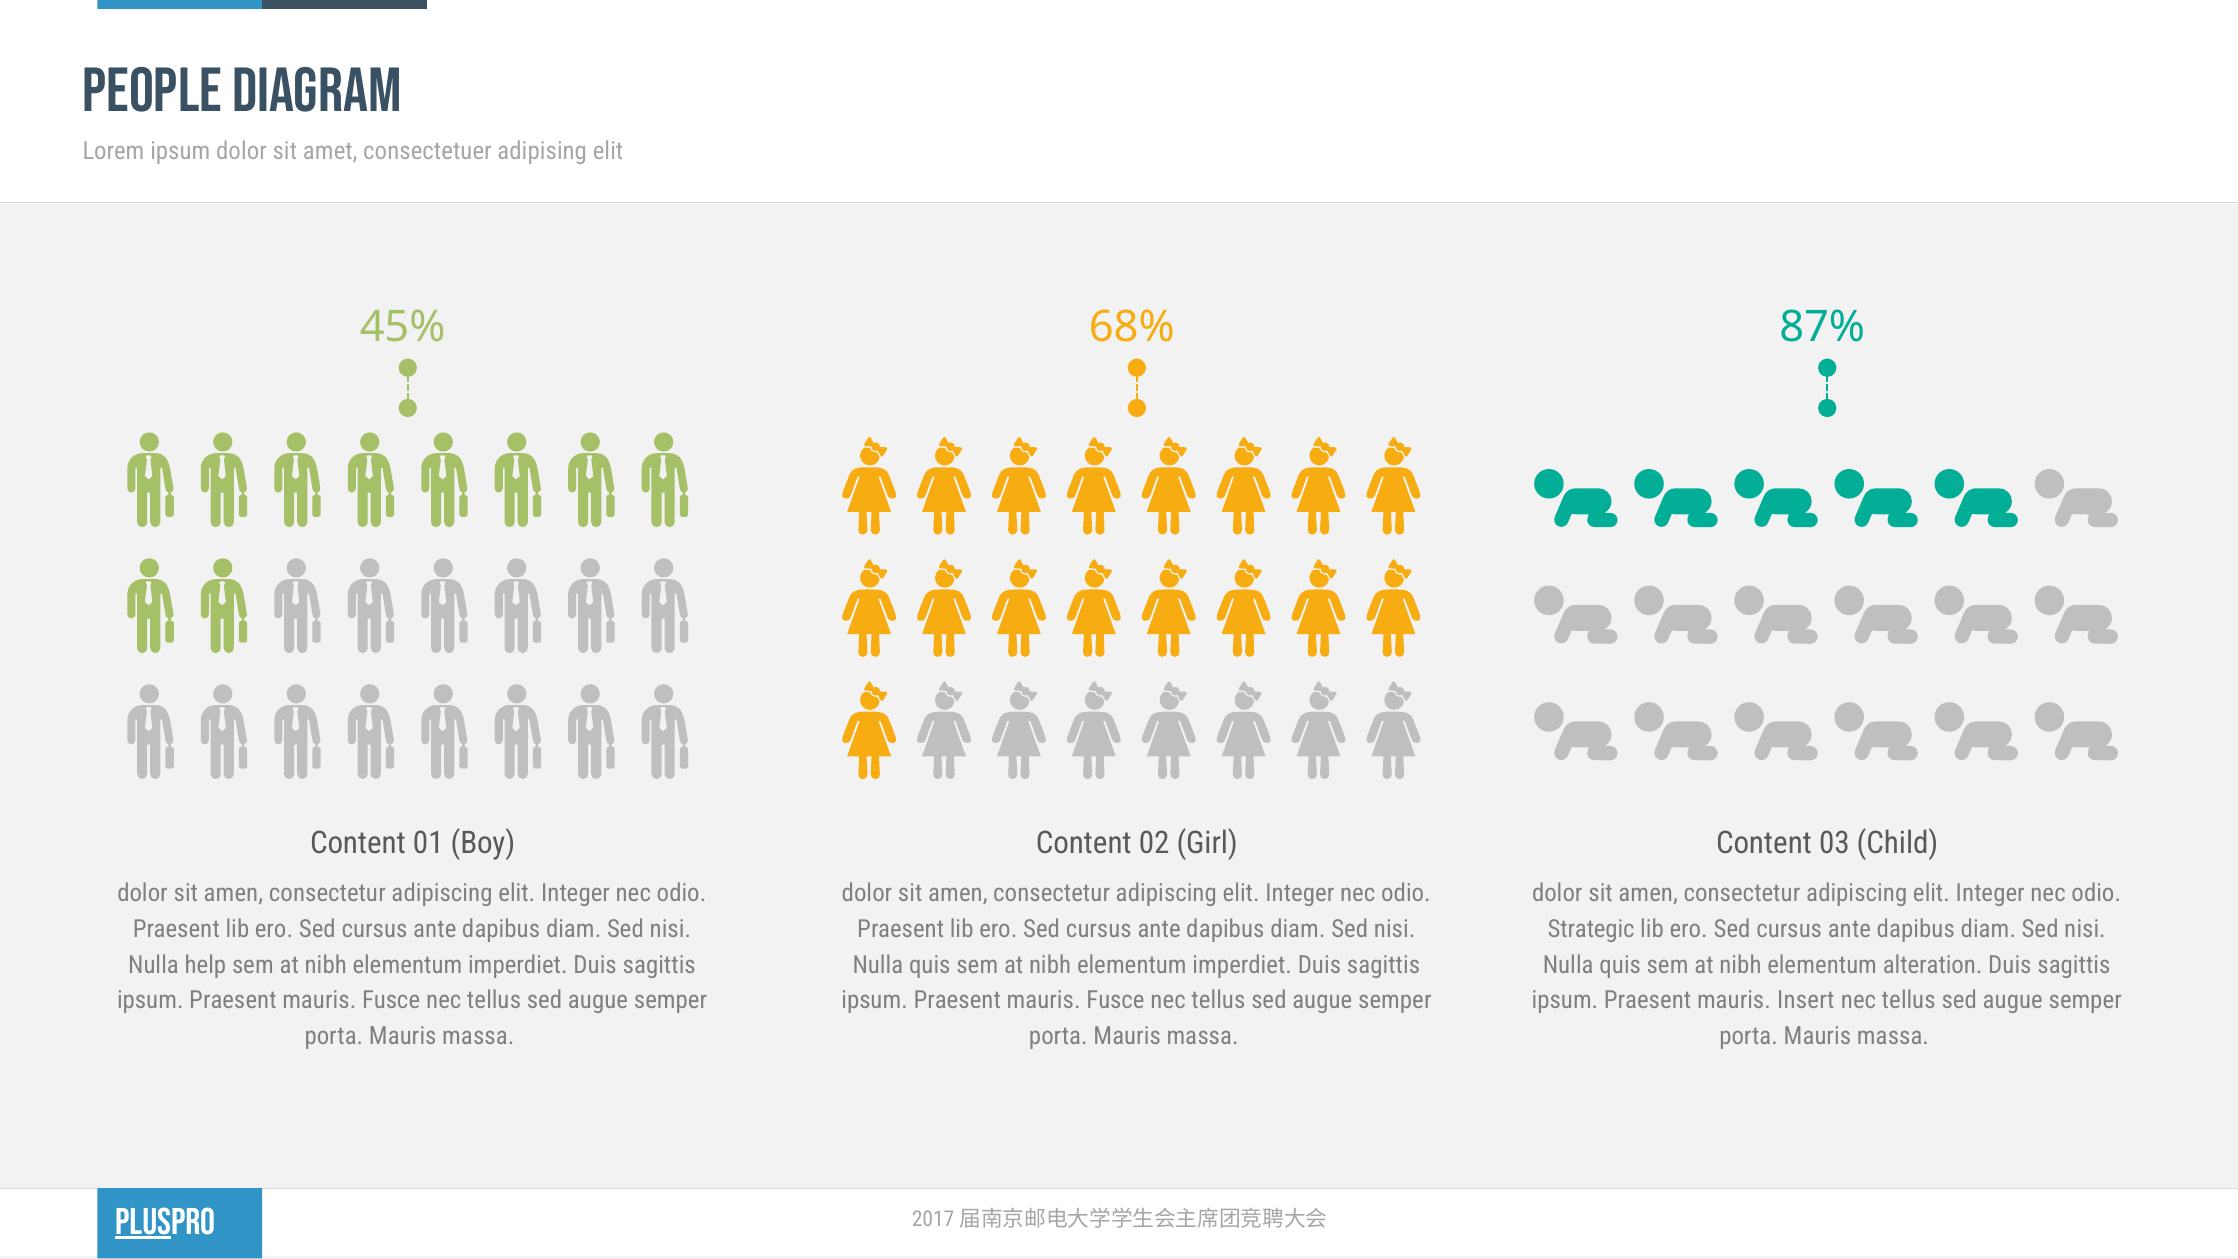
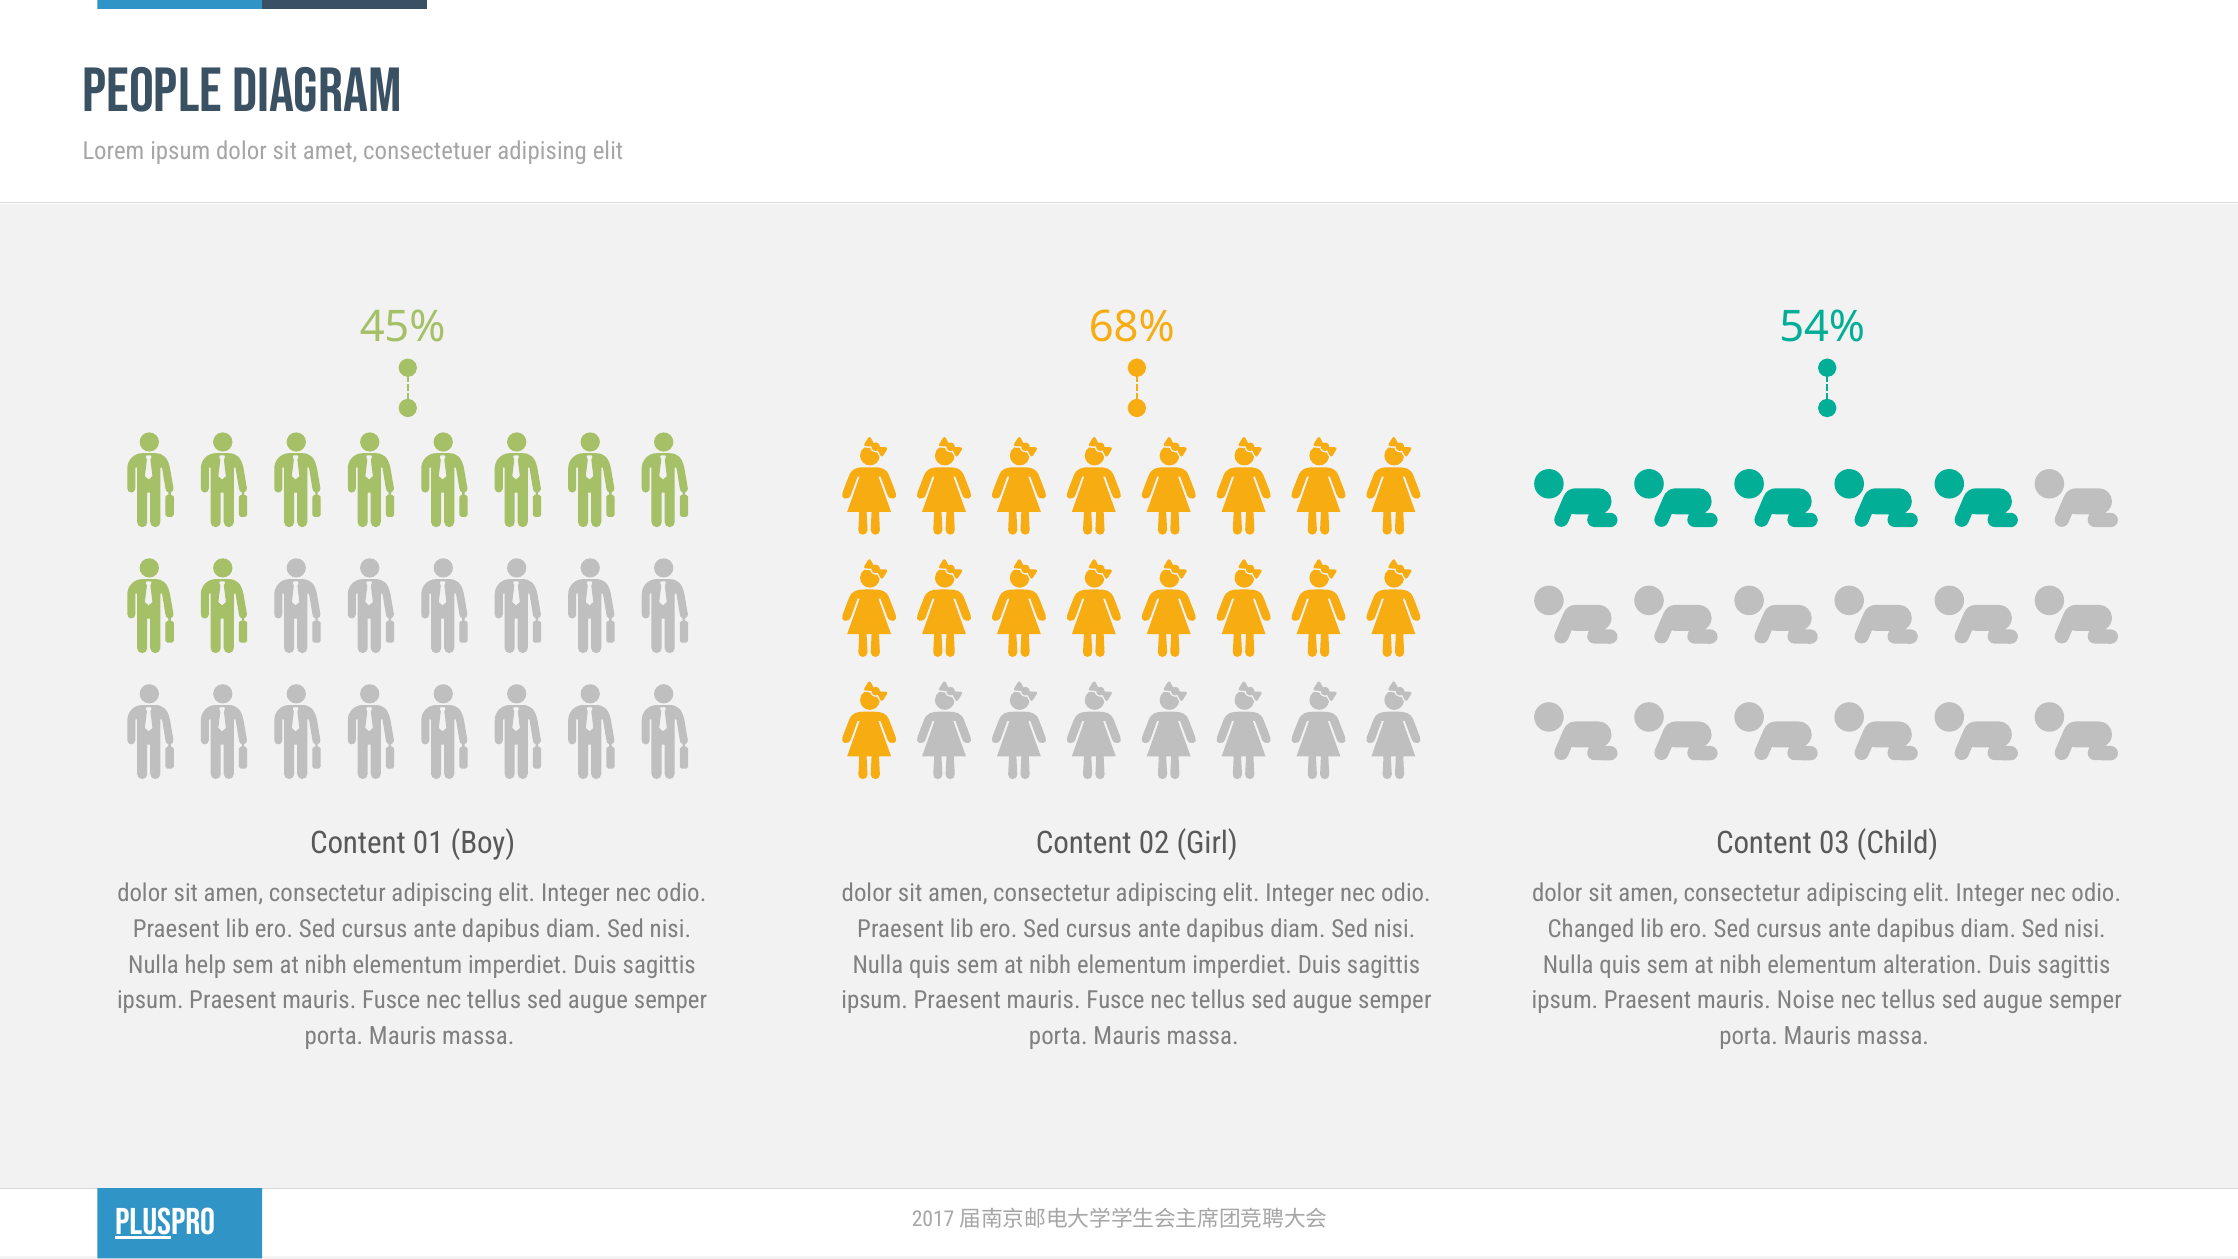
87%: 87% -> 54%
Strategic: Strategic -> Changed
Insert: Insert -> Noise
